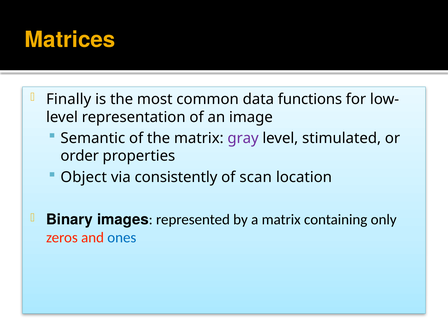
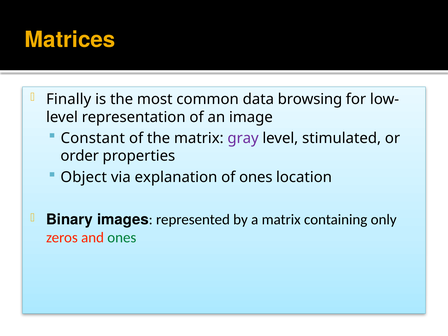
functions: functions -> browsing
Semantic: Semantic -> Constant
consistently: consistently -> explanation
of scan: scan -> ones
ones at (122, 238) colour: blue -> green
